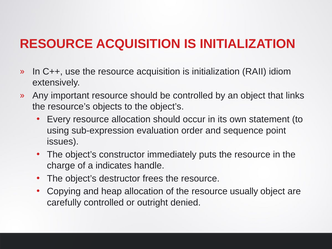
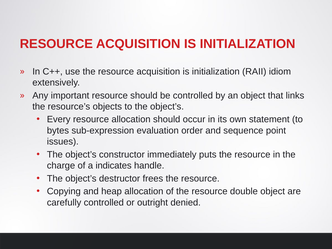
using: using -> bytes
usually: usually -> double
